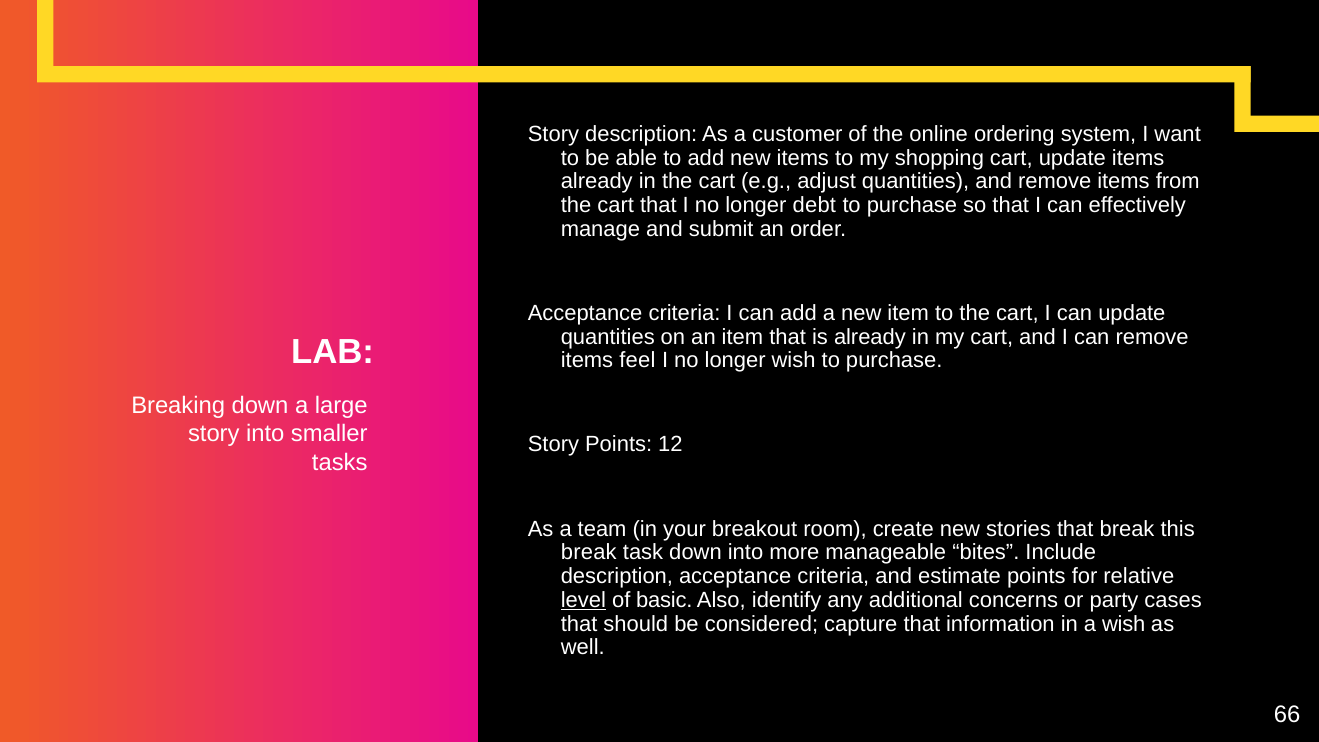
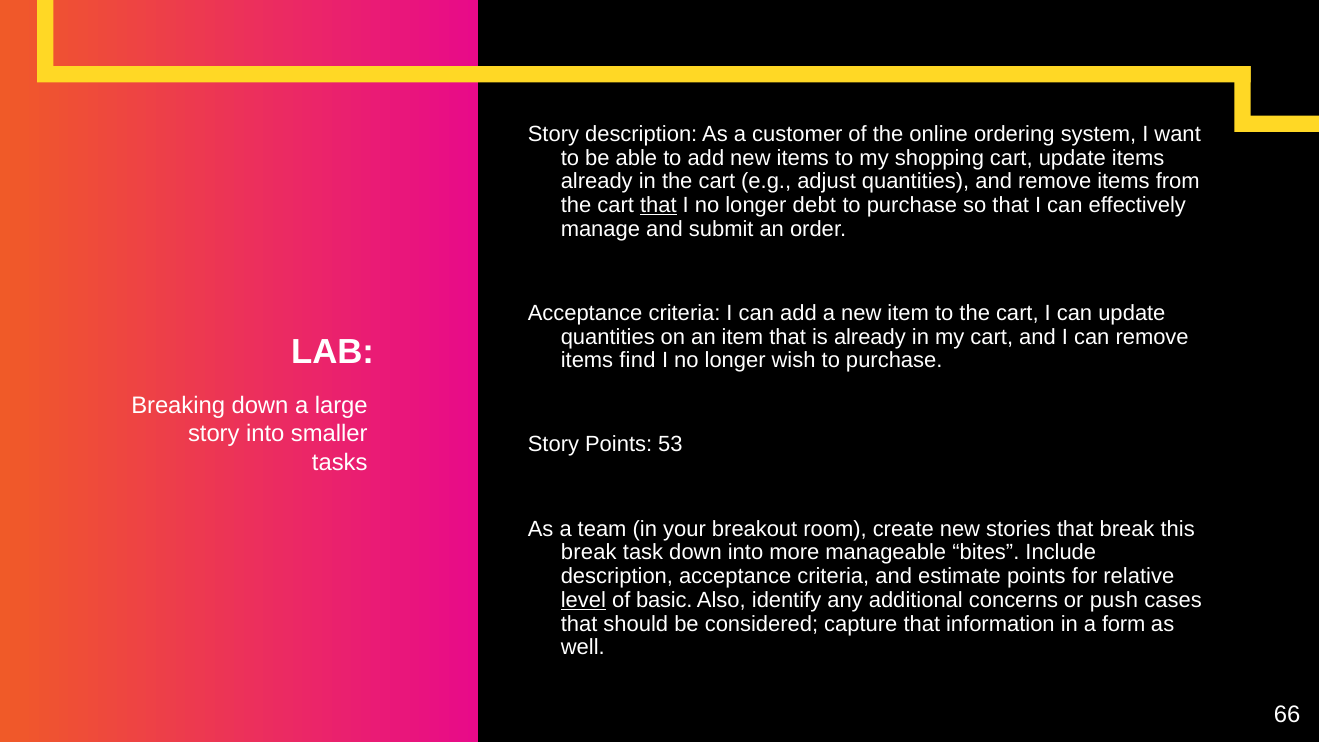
that at (658, 205) underline: none -> present
feel: feel -> find
12: 12 -> 53
party: party -> push
a wish: wish -> form
